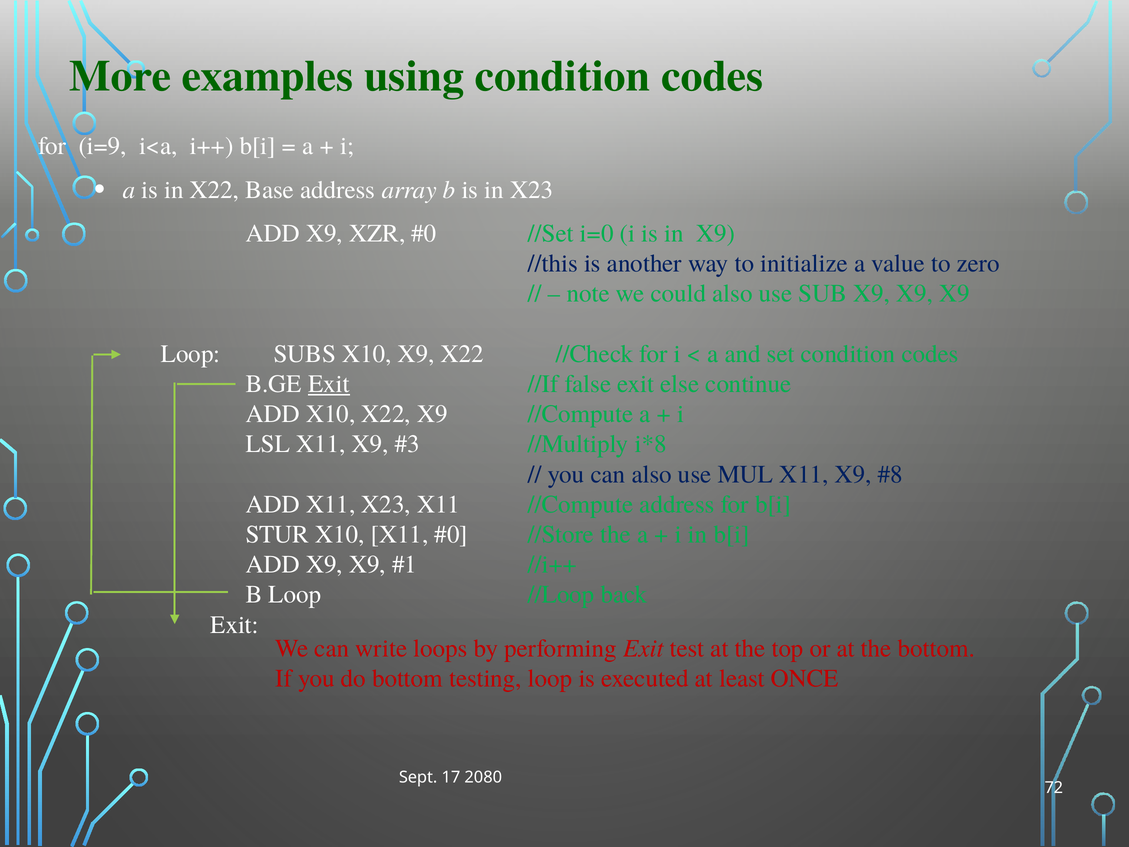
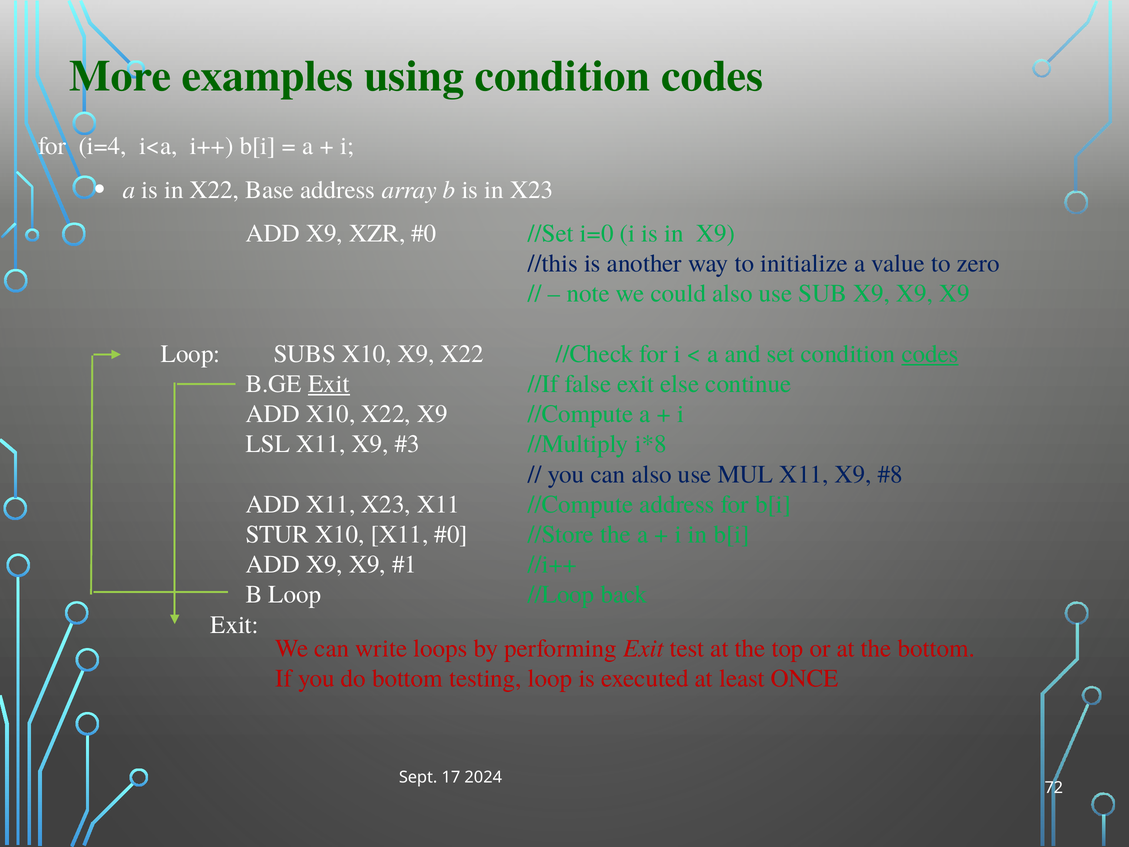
i=9: i=9 -> i=4
codes at (930, 354) underline: none -> present
2080: 2080 -> 2024
